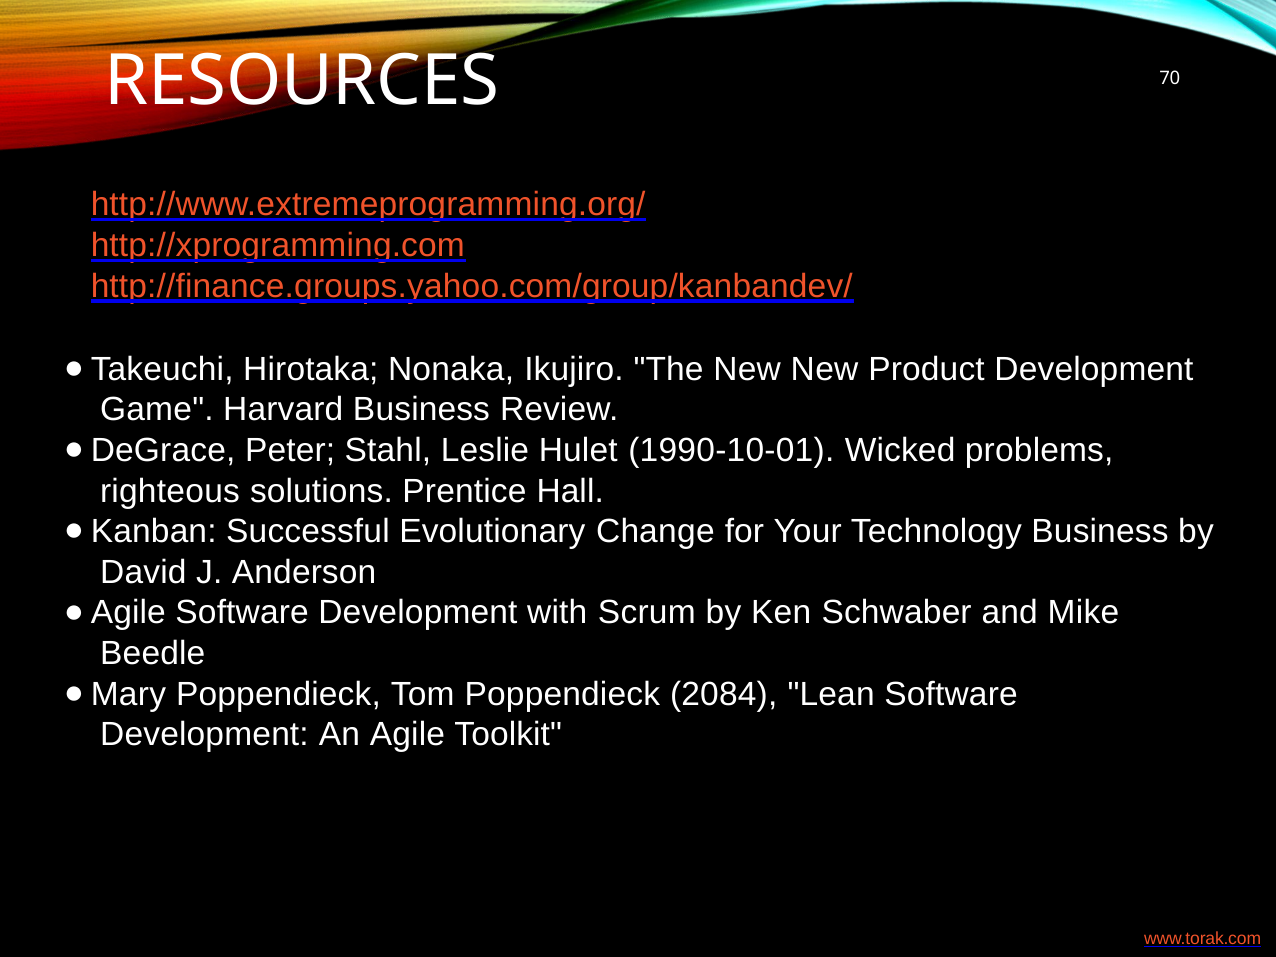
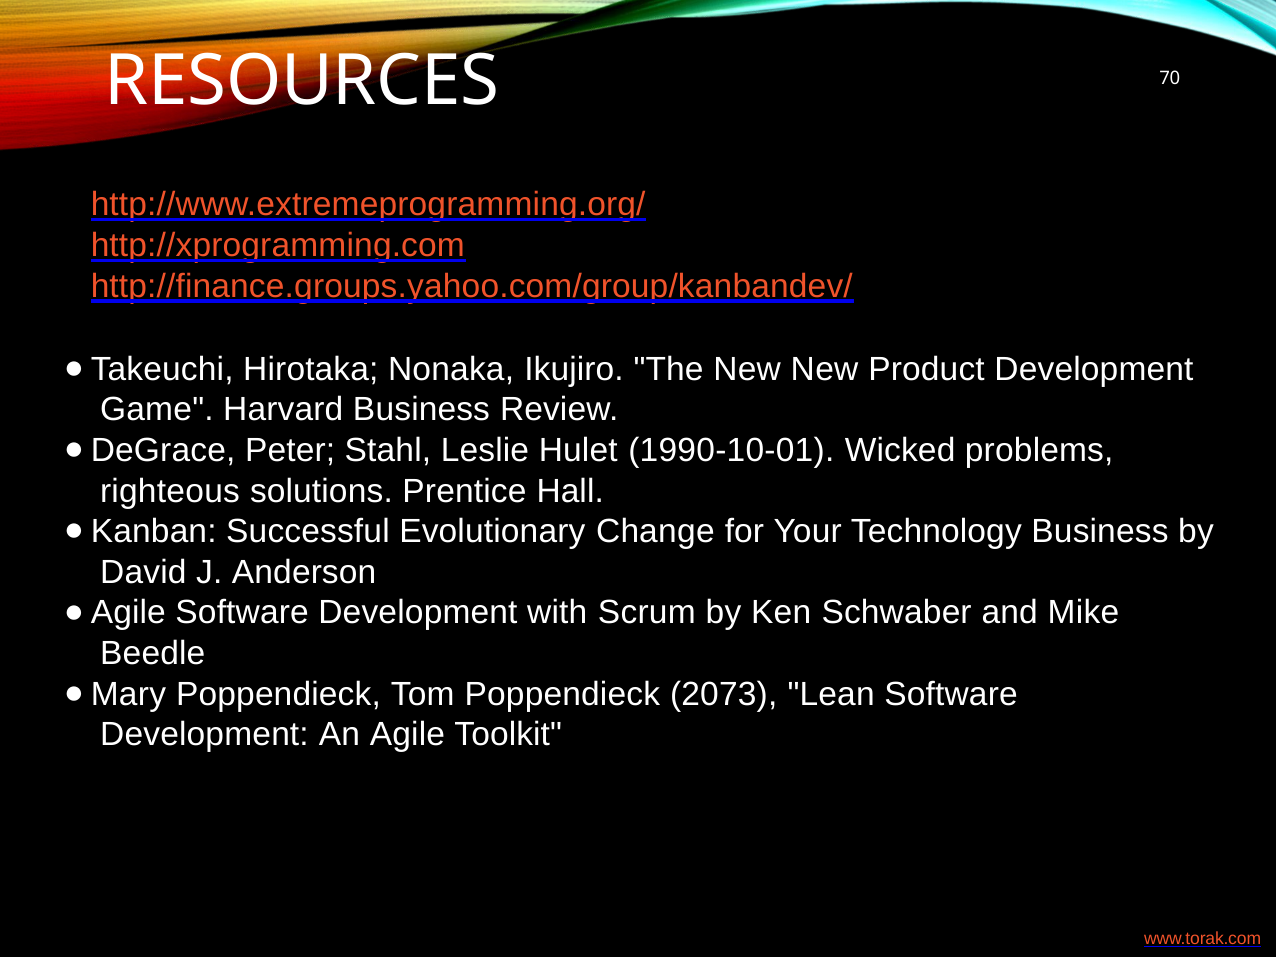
2084: 2084 -> 2073
